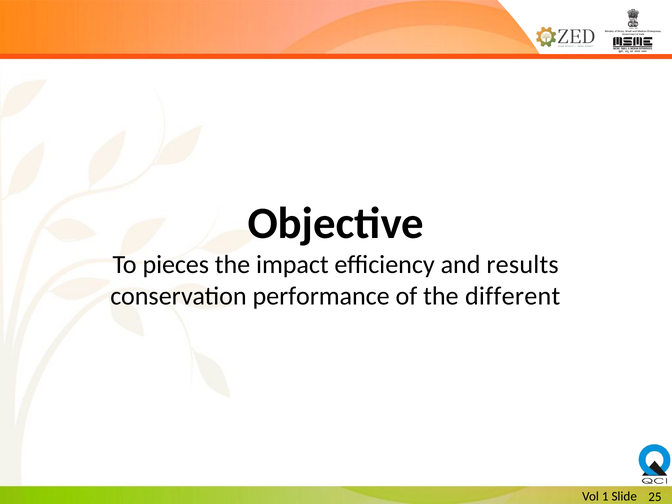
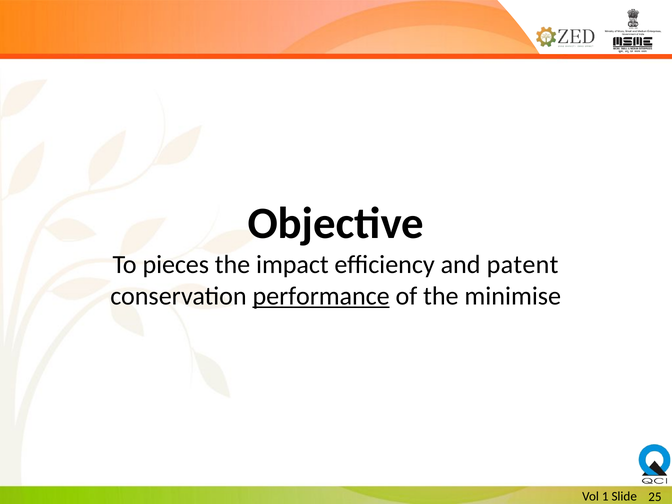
results: results -> patent
performance underline: none -> present
different: different -> minimise
